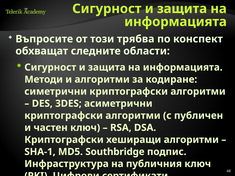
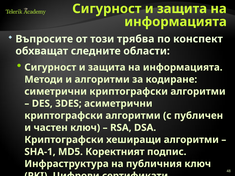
Southbridge: Southbridge -> Коректният
